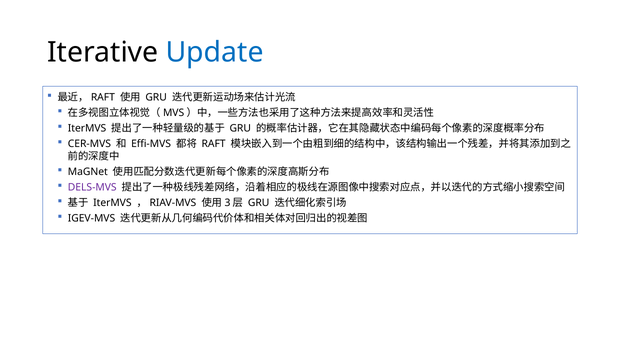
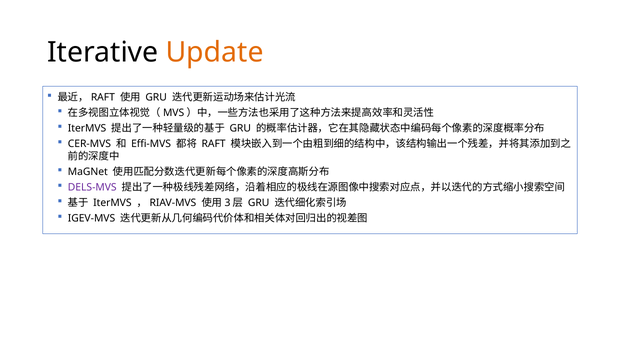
Update colour: blue -> orange
